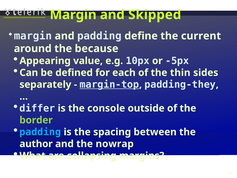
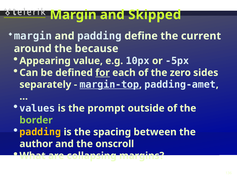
for underline: none -> present
thin: thin -> zero
padding-they: padding-they -> padding-amet
differ: differ -> values
console: console -> prompt
padding at (40, 132) colour: light blue -> yellow
nowrap: nowrap -> onscroll
